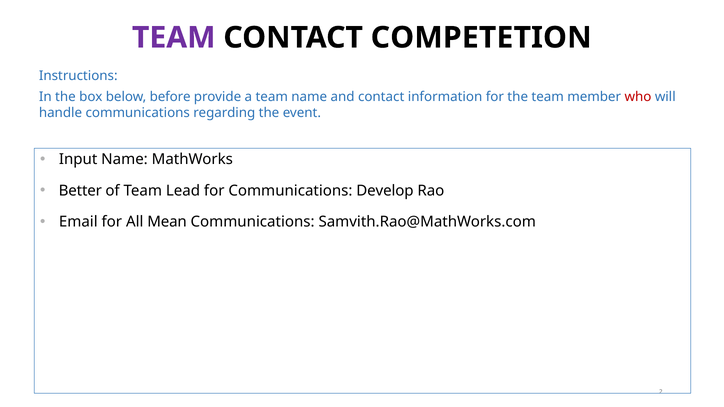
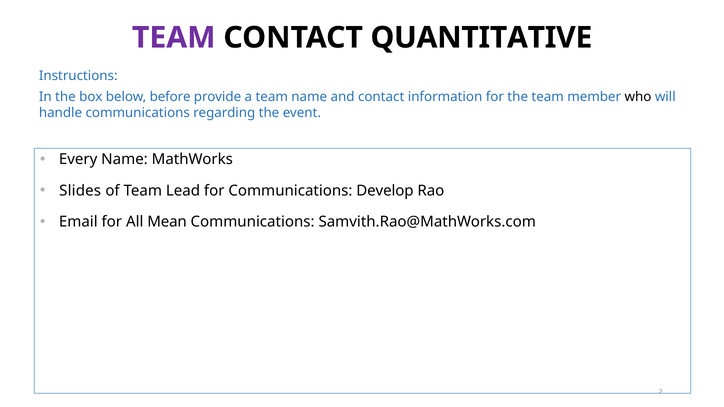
COMPETETION: COMPETETION -> QUANTITATIVE
who colour: red -> black
Input: Input -> Every
Better: Better -> Slides
